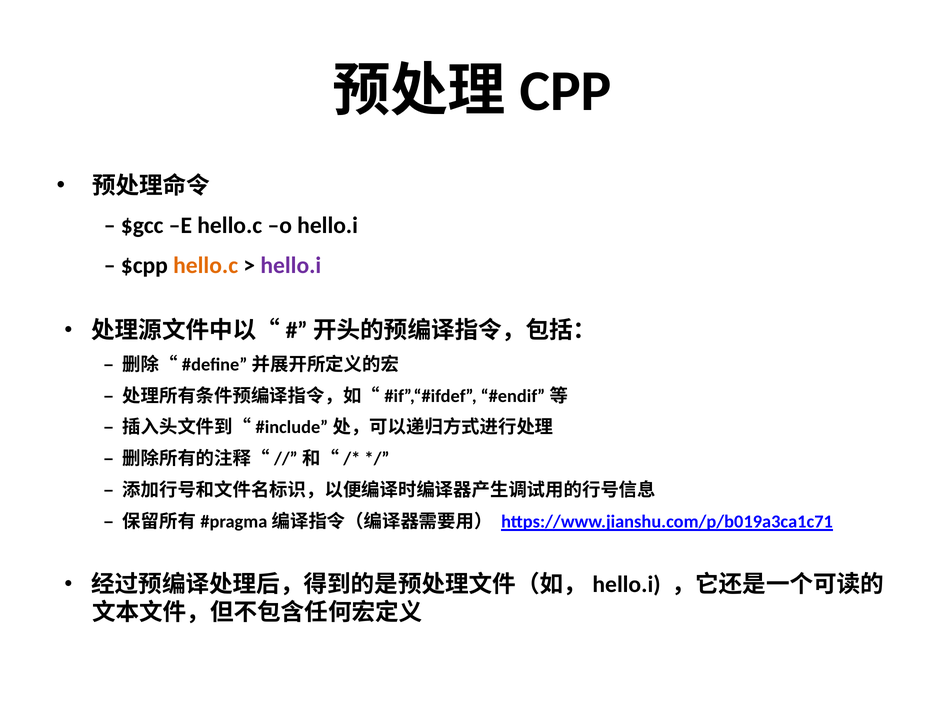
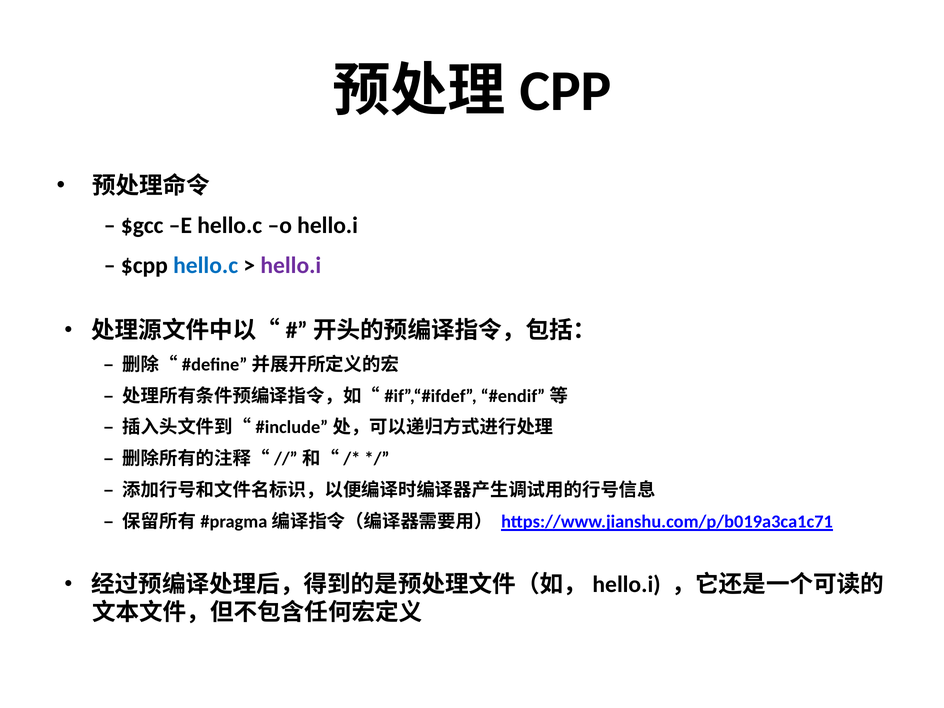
hello.c at (206, 265) colour: orange -> blue
